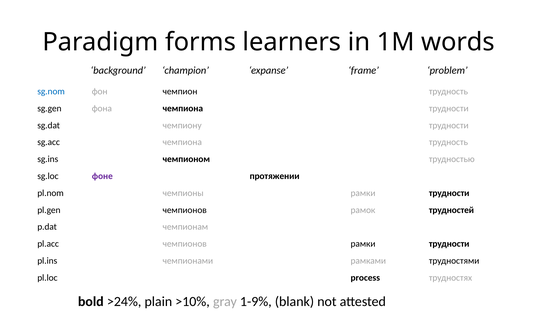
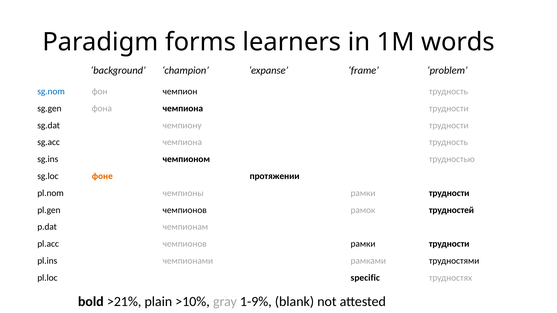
фоне colour: purple -> orange
process: process -> specific
>24%: >24% -> >21%
